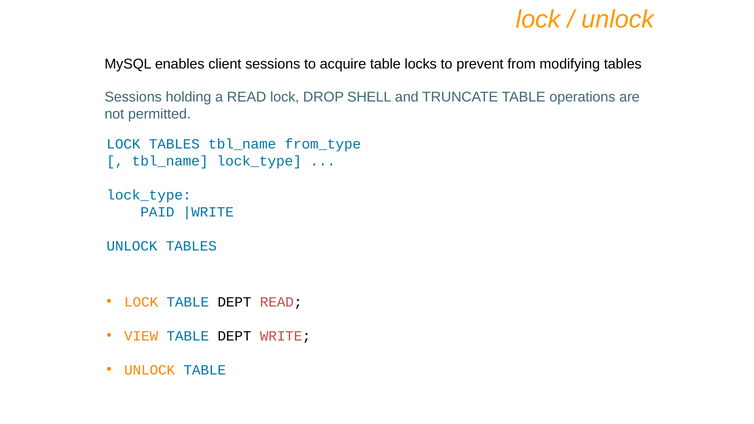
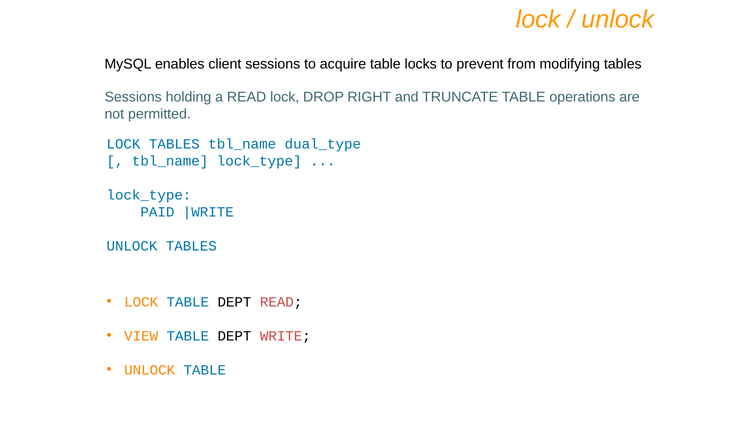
SHELL: SHELL -> RIGHT
from_type: from_type -> dual_type
